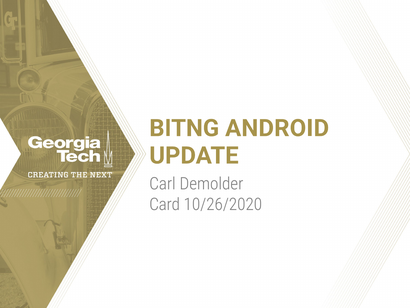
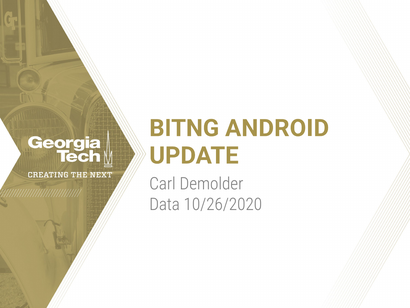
Card: Card -> Data
